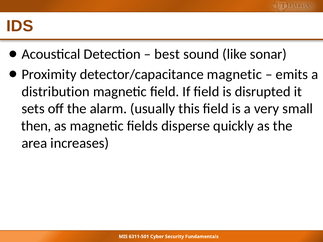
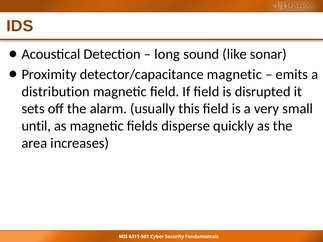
best: best -> long
then: then -> until
